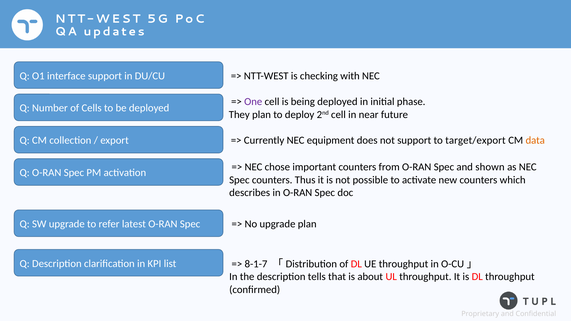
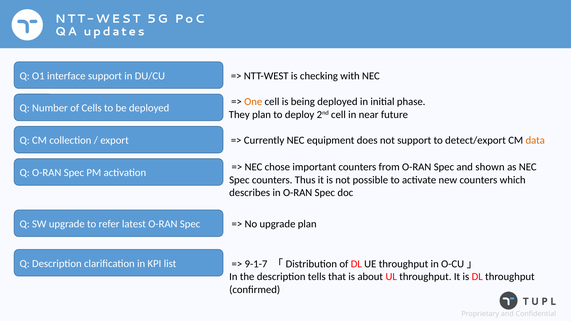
One colour: purple -> orange
target/export: target/export -> detect/export
8-1-7: 8-1-7 -> 9-1-7
